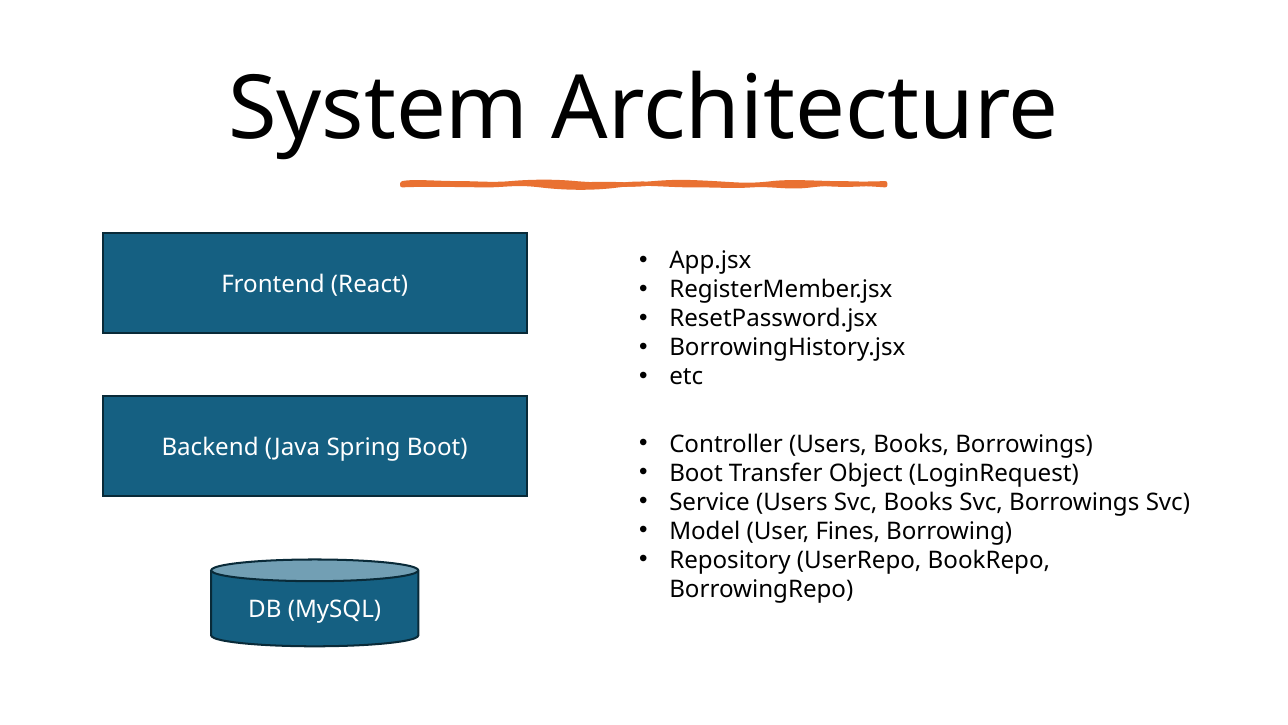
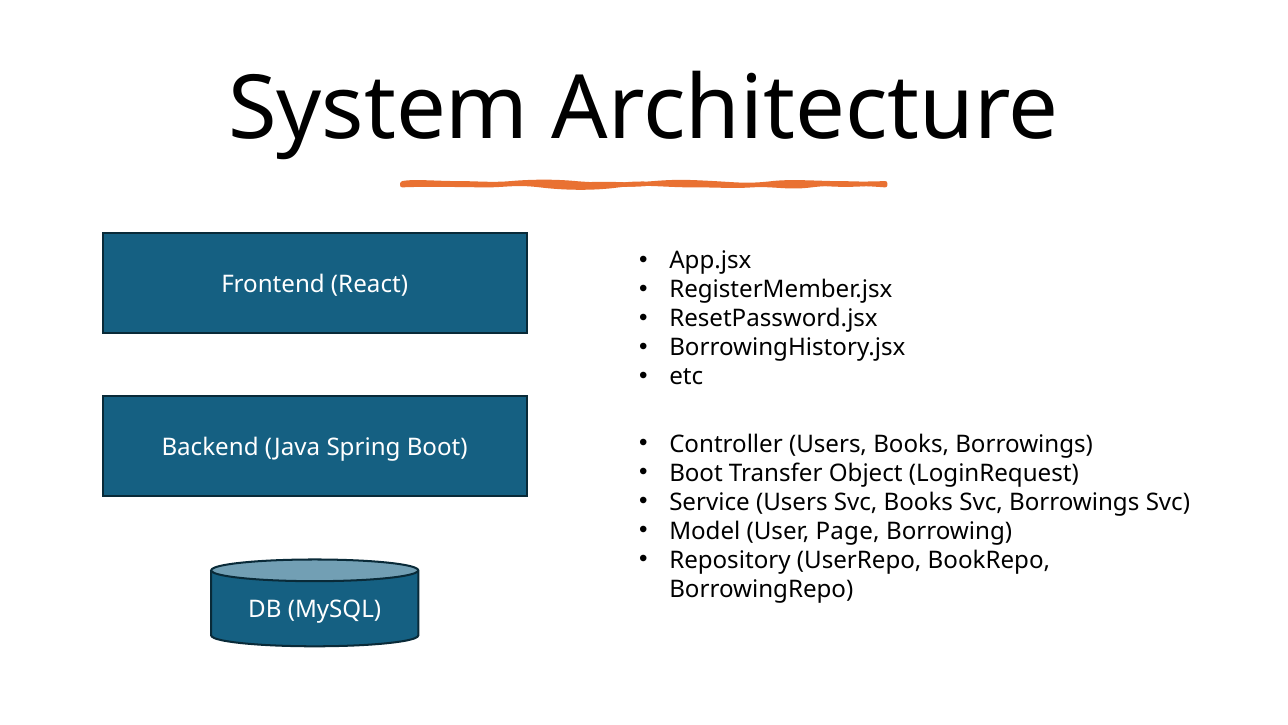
Fines: Fines -> Page
